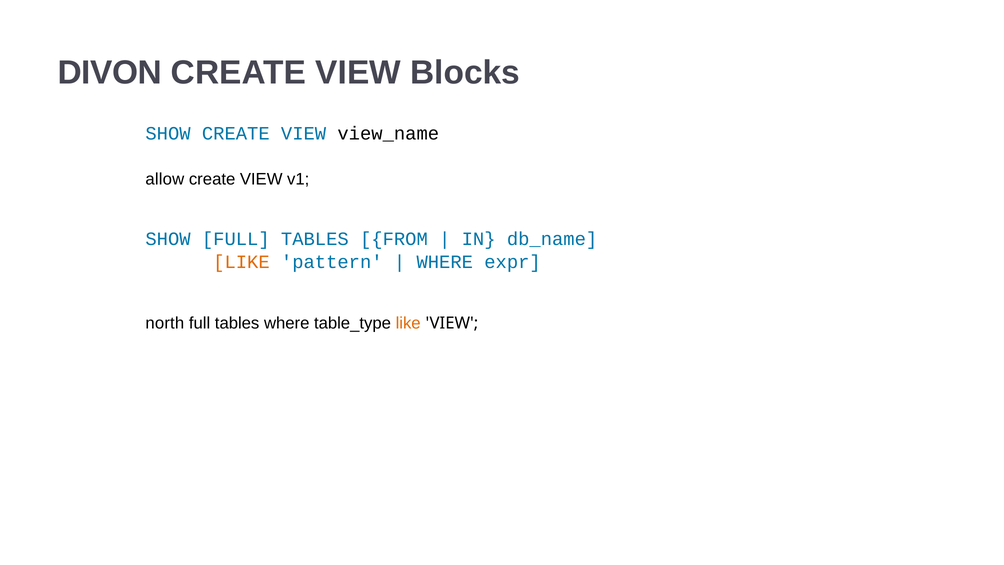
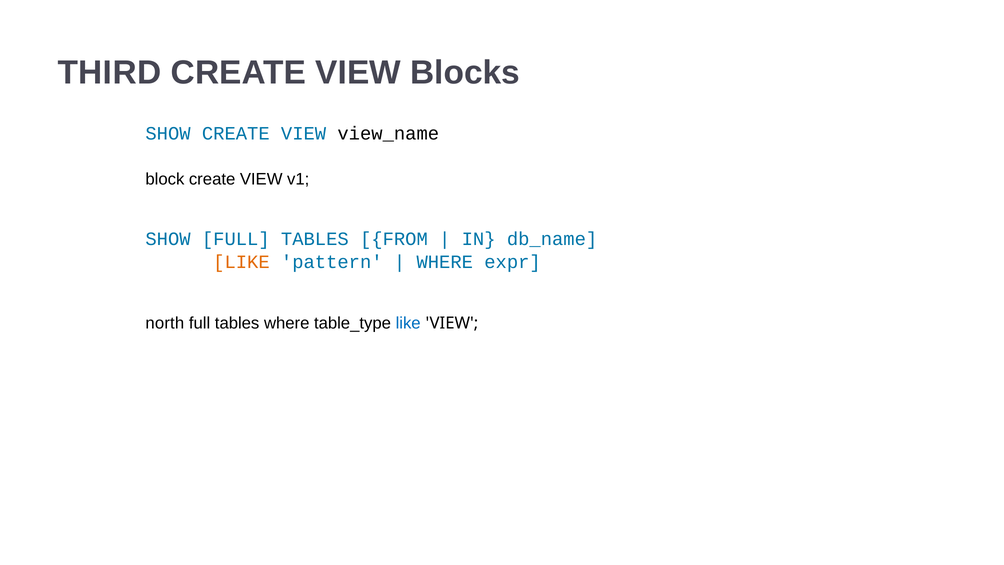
DIVON: DIVON -> THIRD
allow: allow -> block
like at (408, 323) colour: orange -> blue
